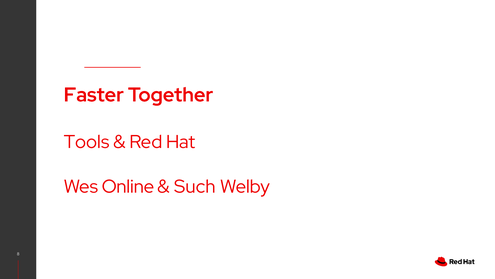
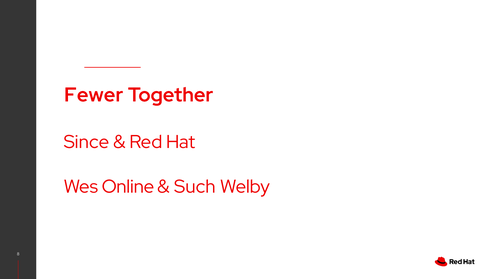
Faster: Faster -> Fewer
Tools: Tools -> Since
